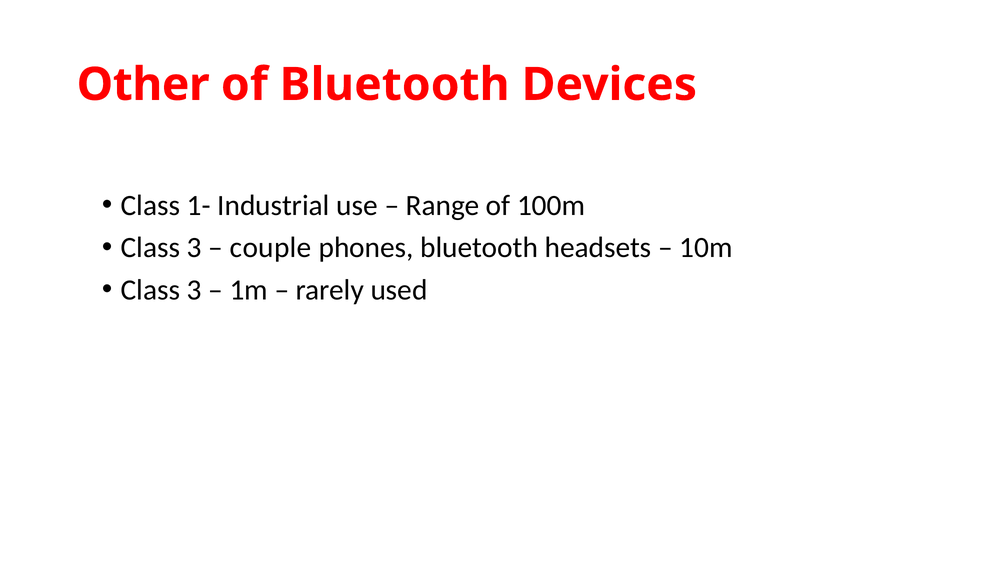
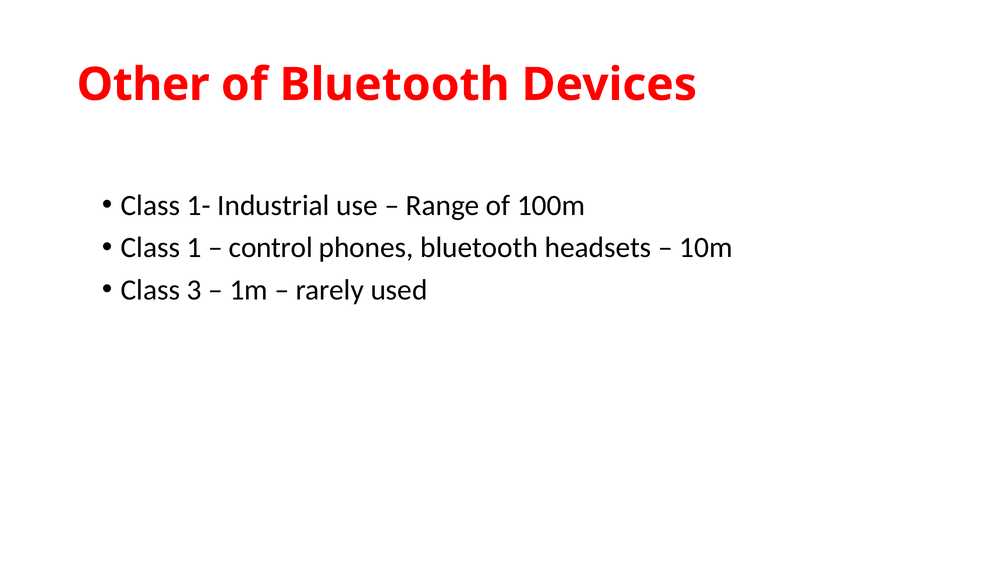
3 at (194, 248): 3 -> 1
couple: couple -> control
